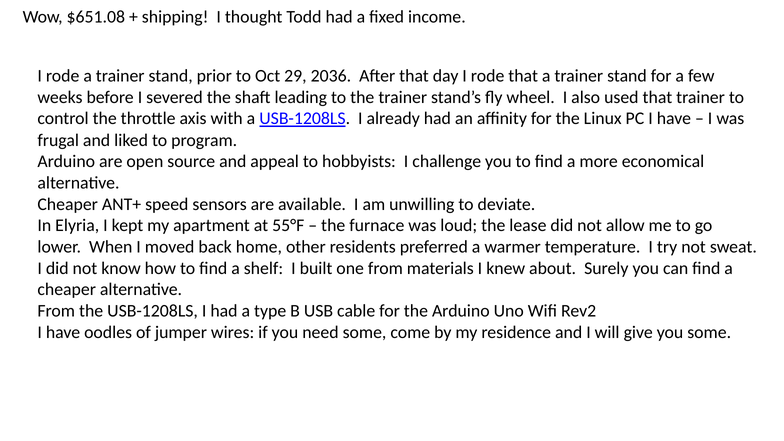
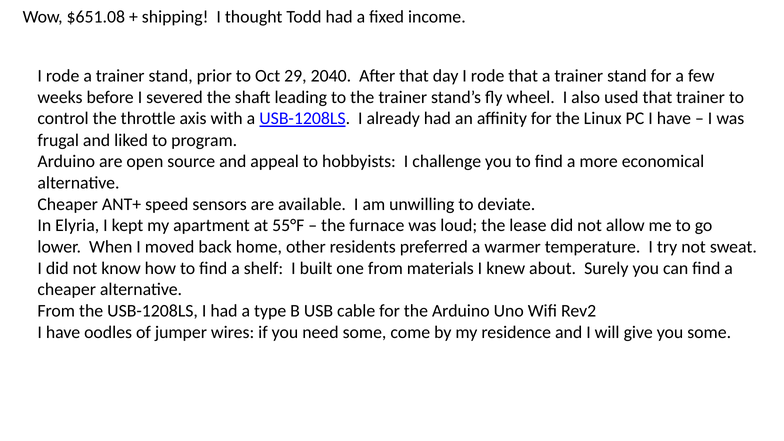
2036: 2036 -> 2040
